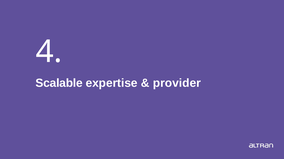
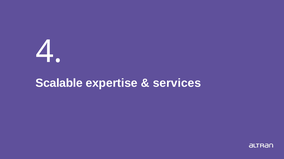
provider: provider -> services
